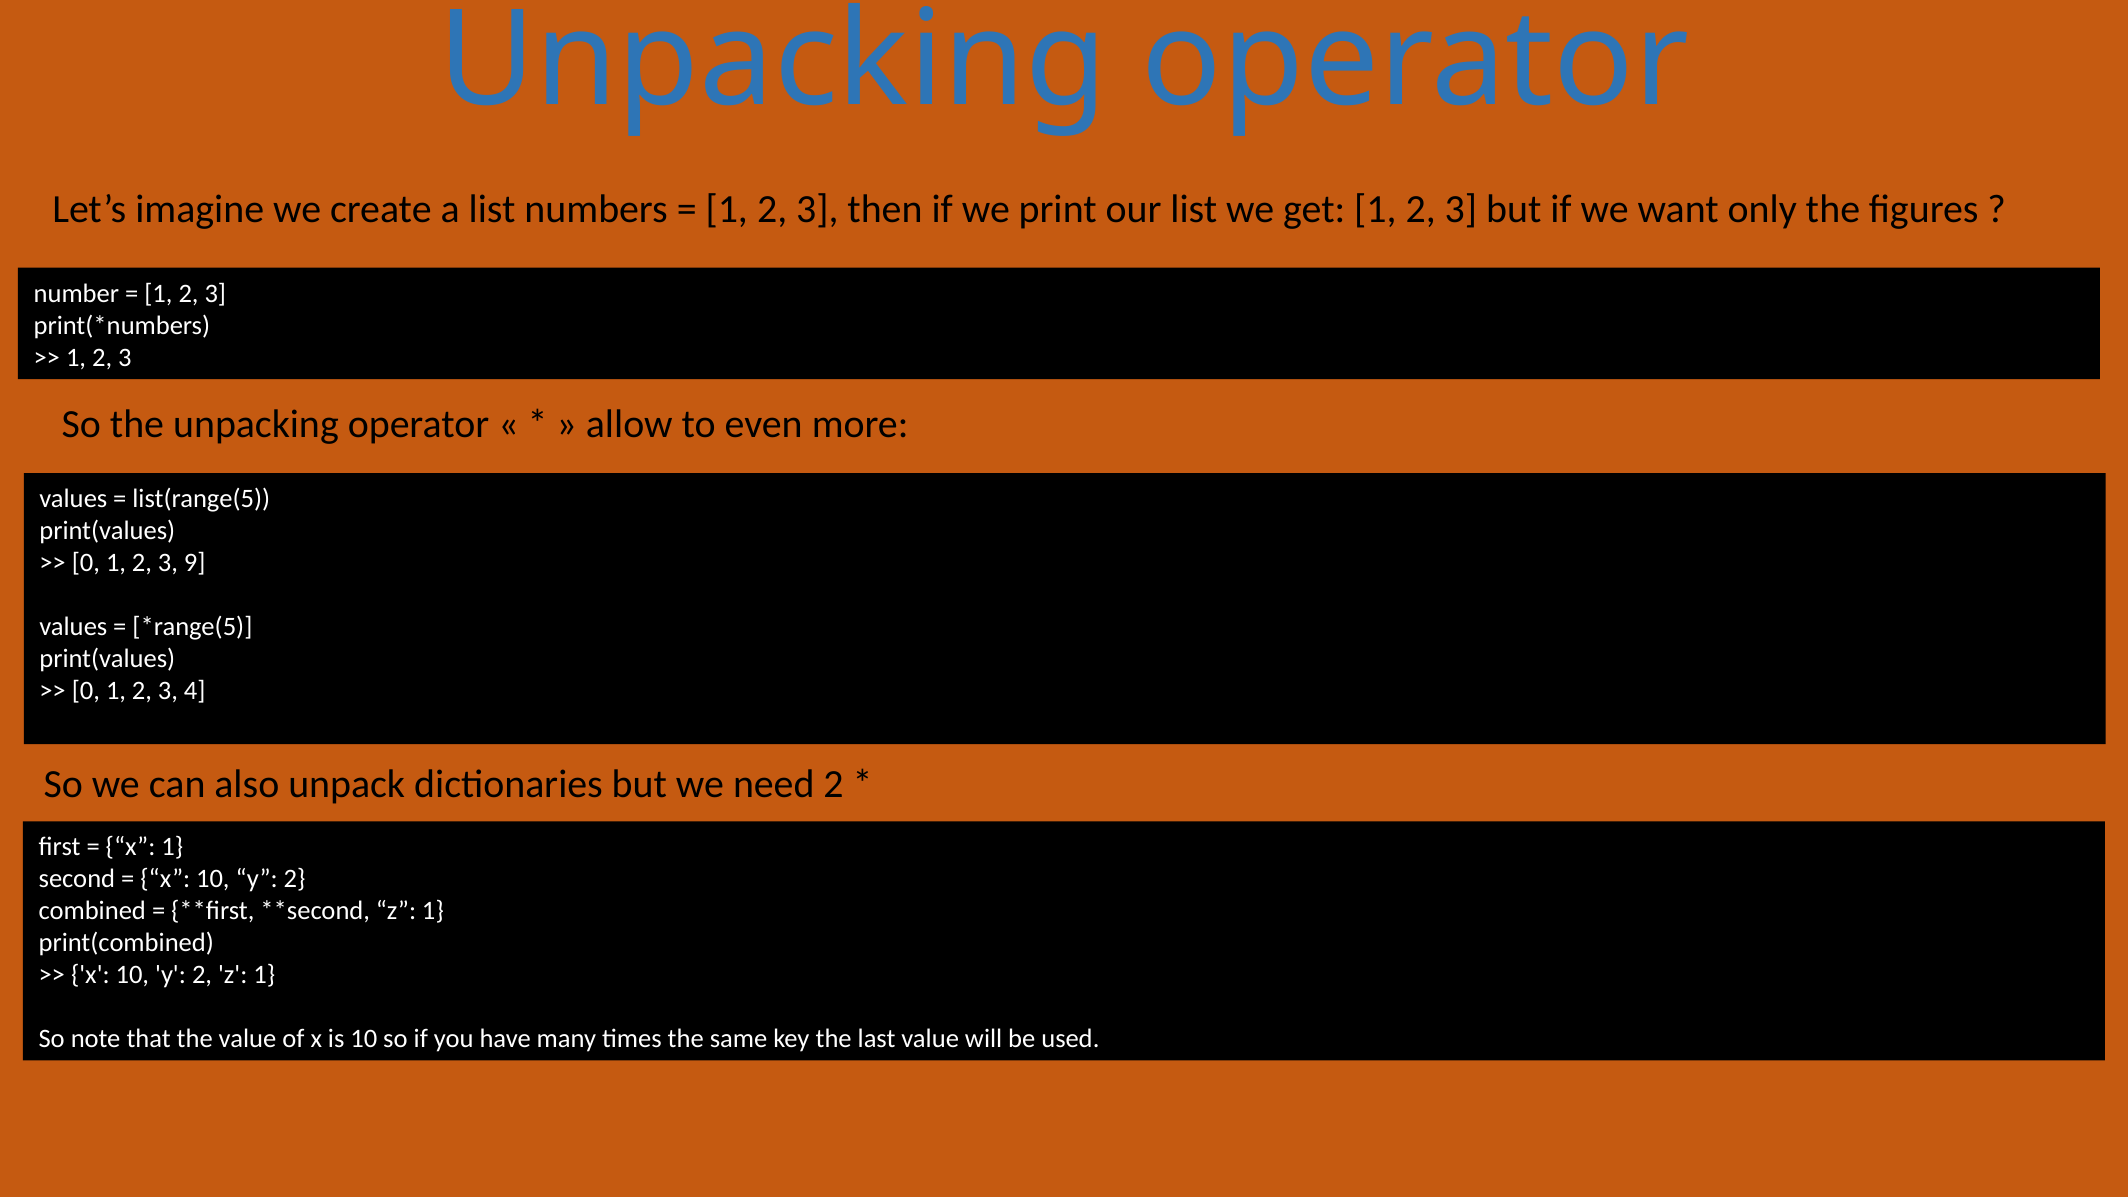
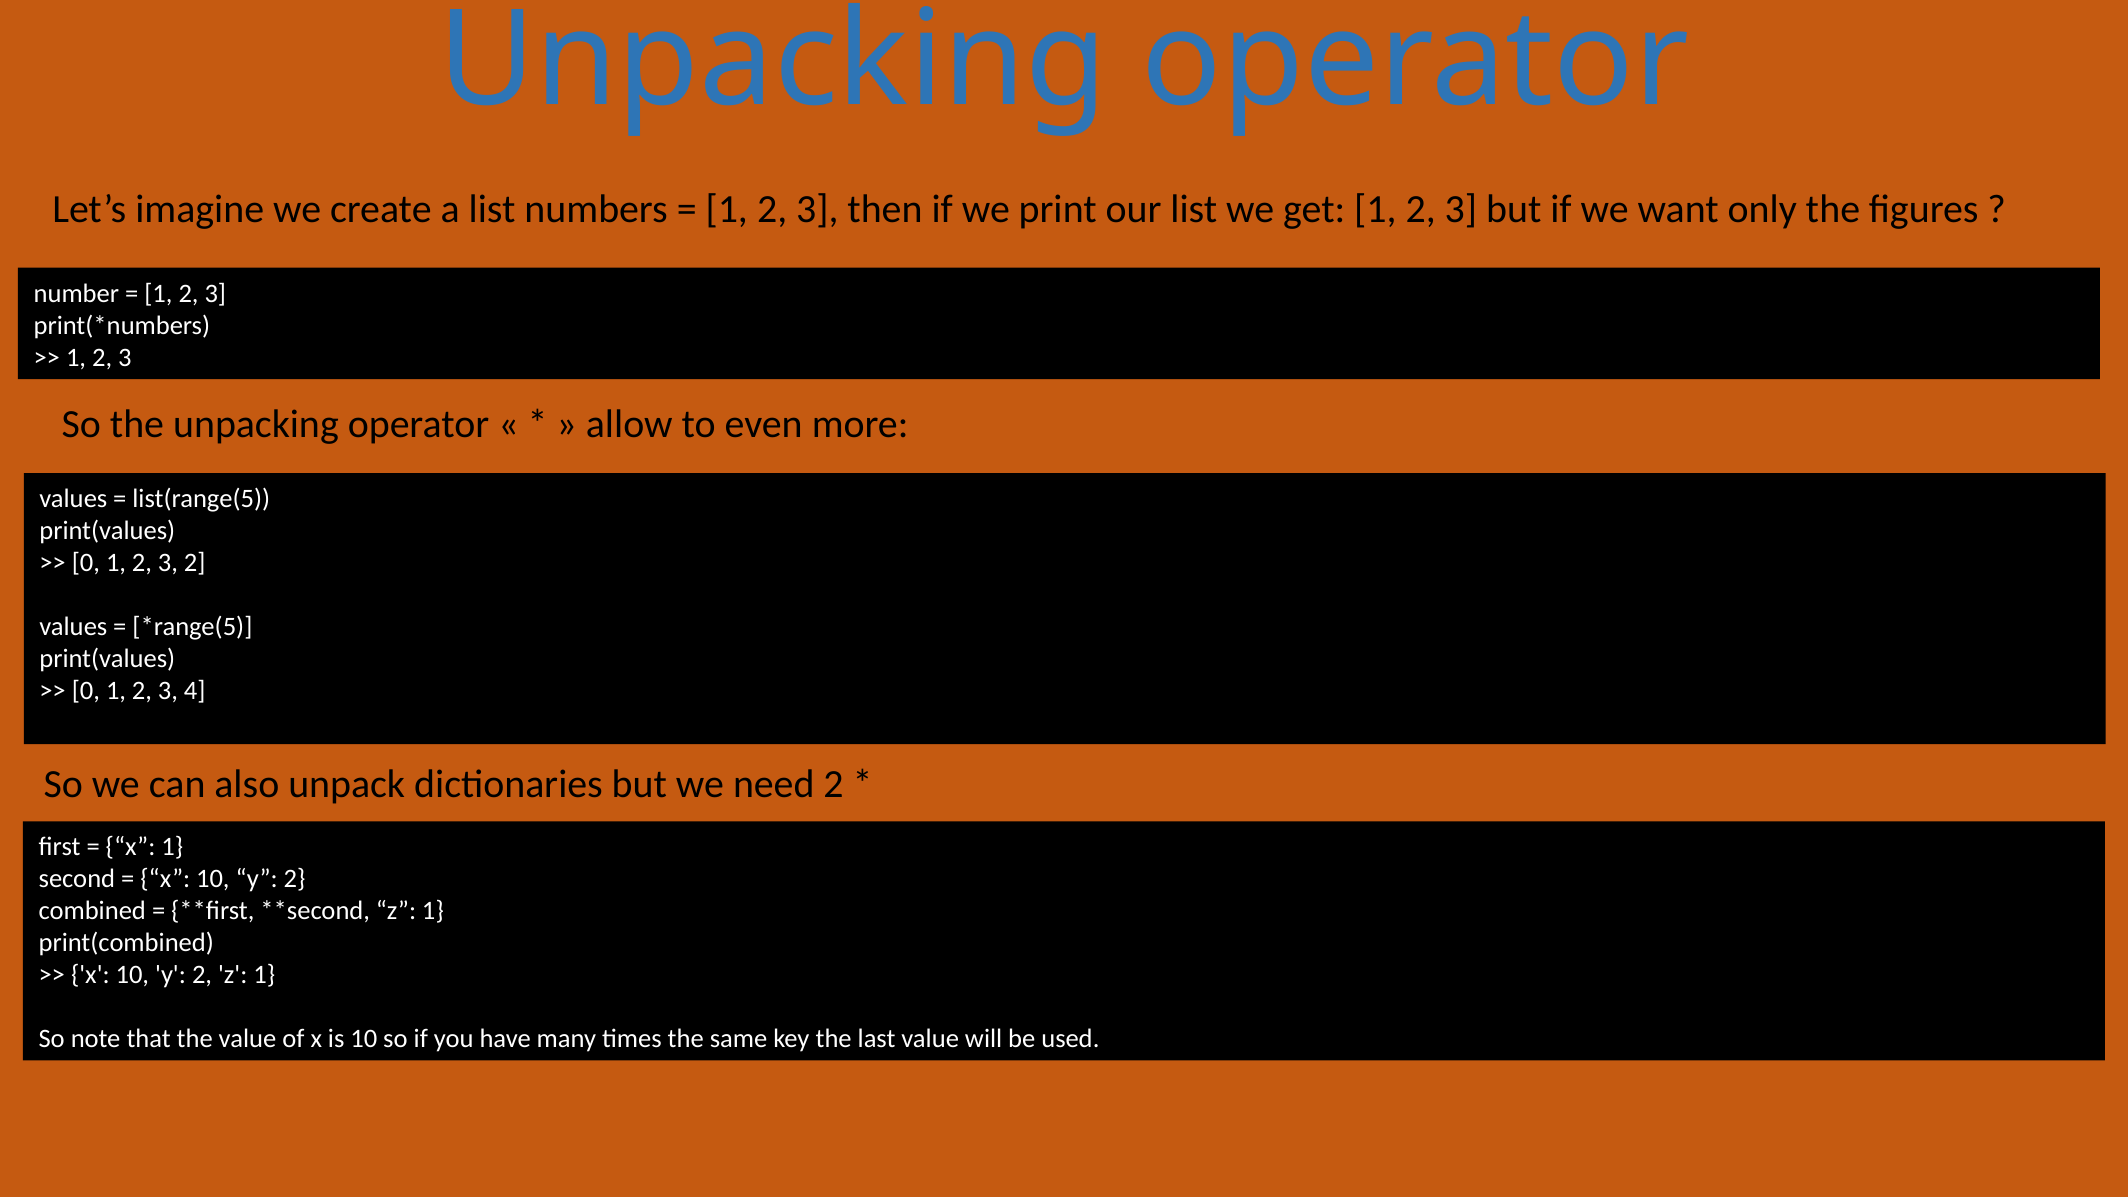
3 9: 9 -> 2
